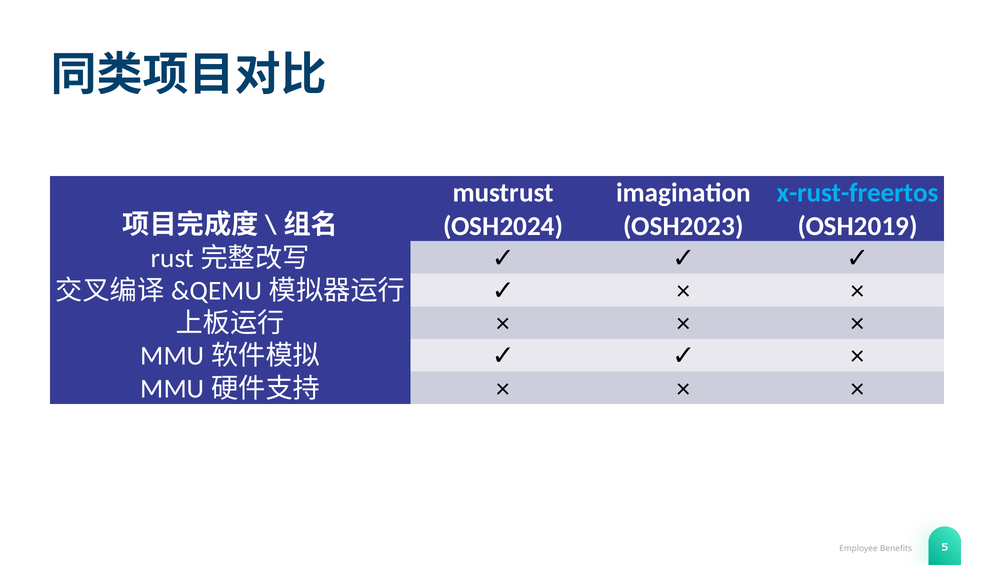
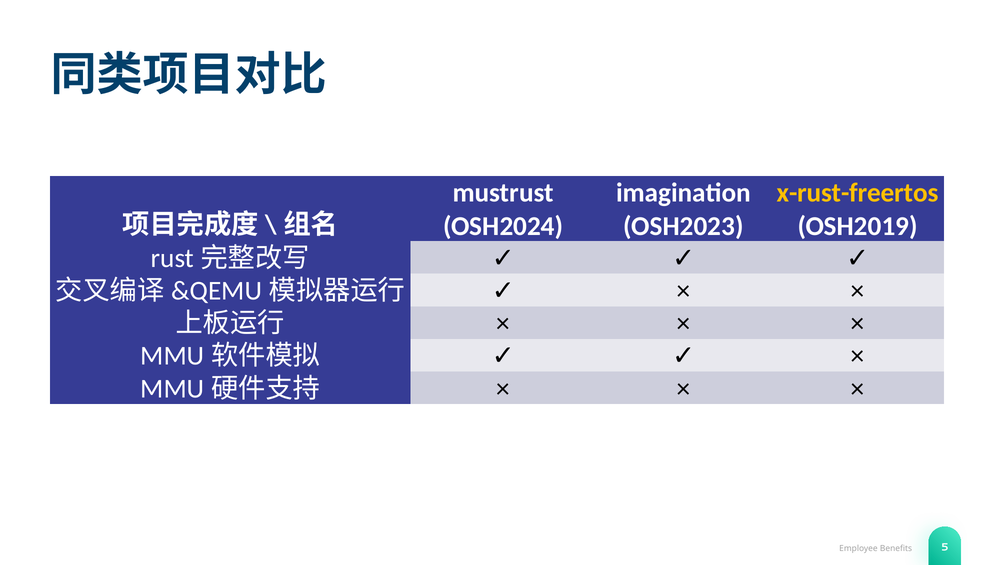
x-rust-freertos colour: light blue -> yellow
